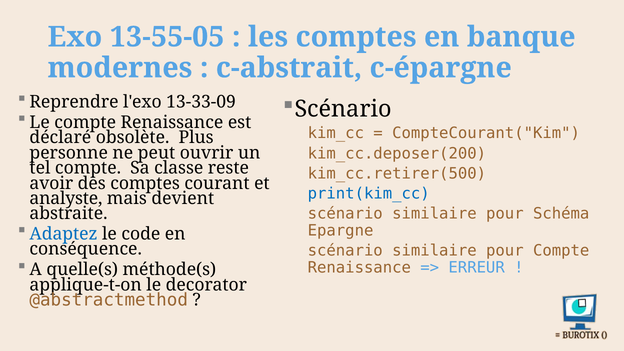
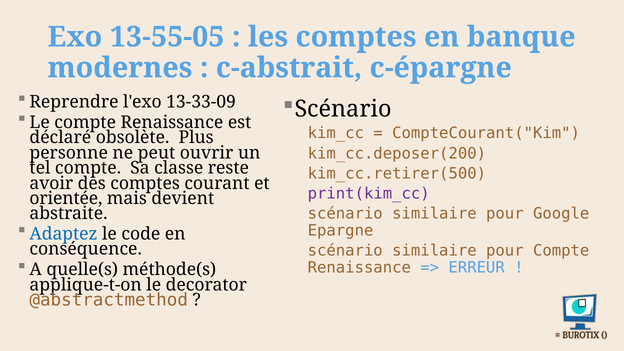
print(kim_cc colour: blue -> purple
analyste: analyste -> orientée
Schéma: Schéma -> Google
